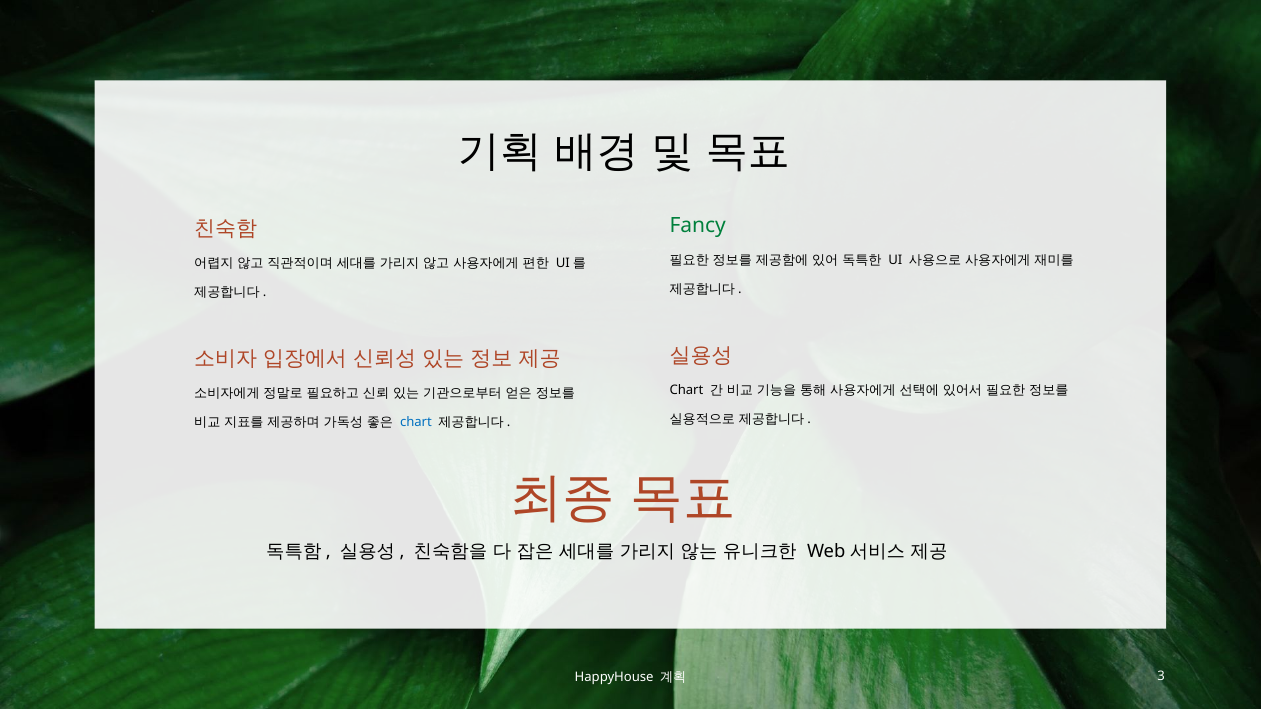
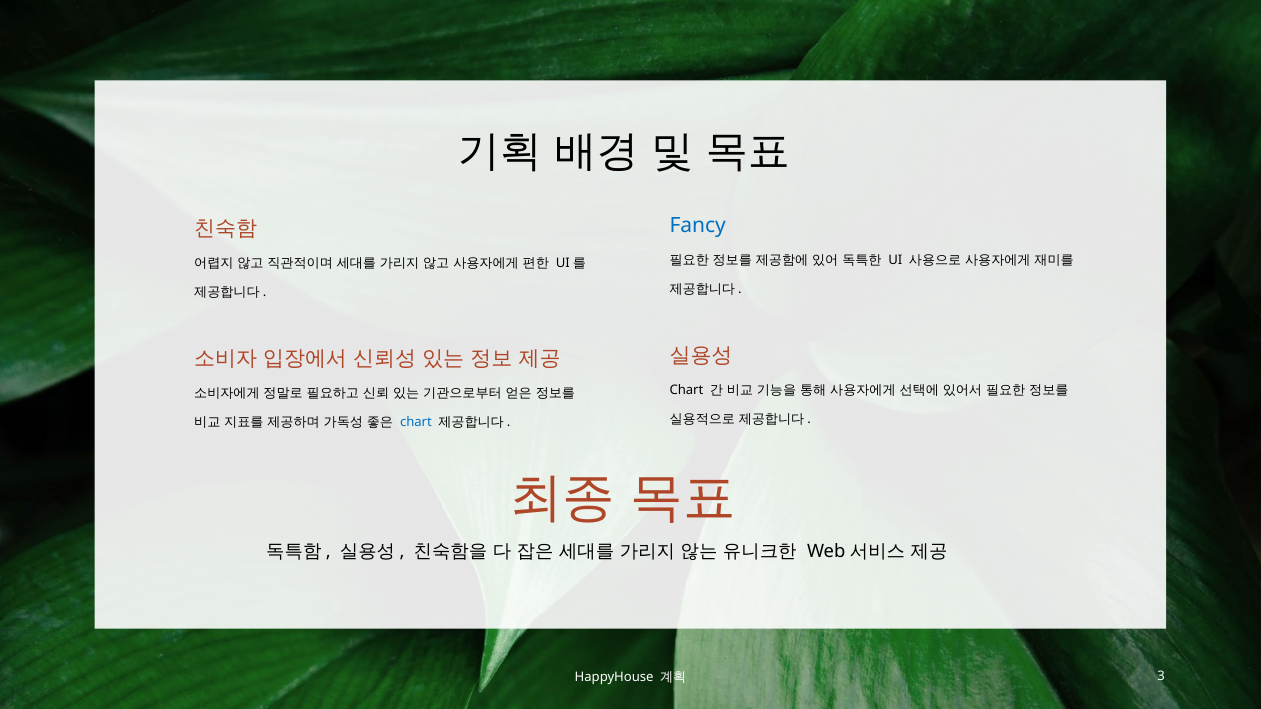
Fancy colour: green -> blue
